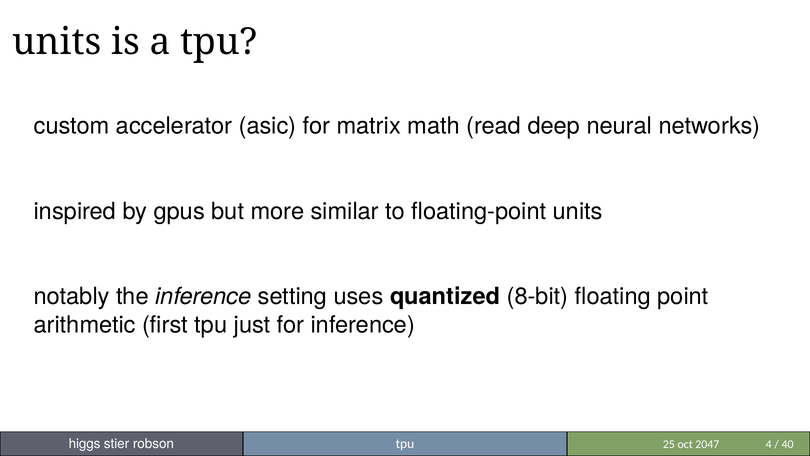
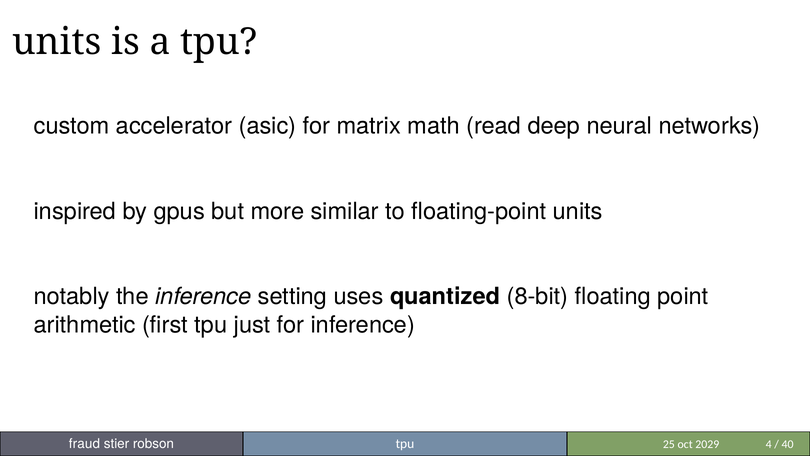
higgs: higgs -> fraud
2047: 2047 -> 2029
